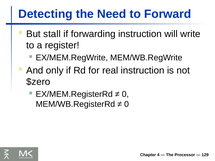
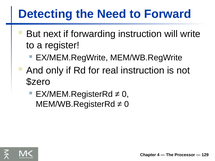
stall: stall -> next
